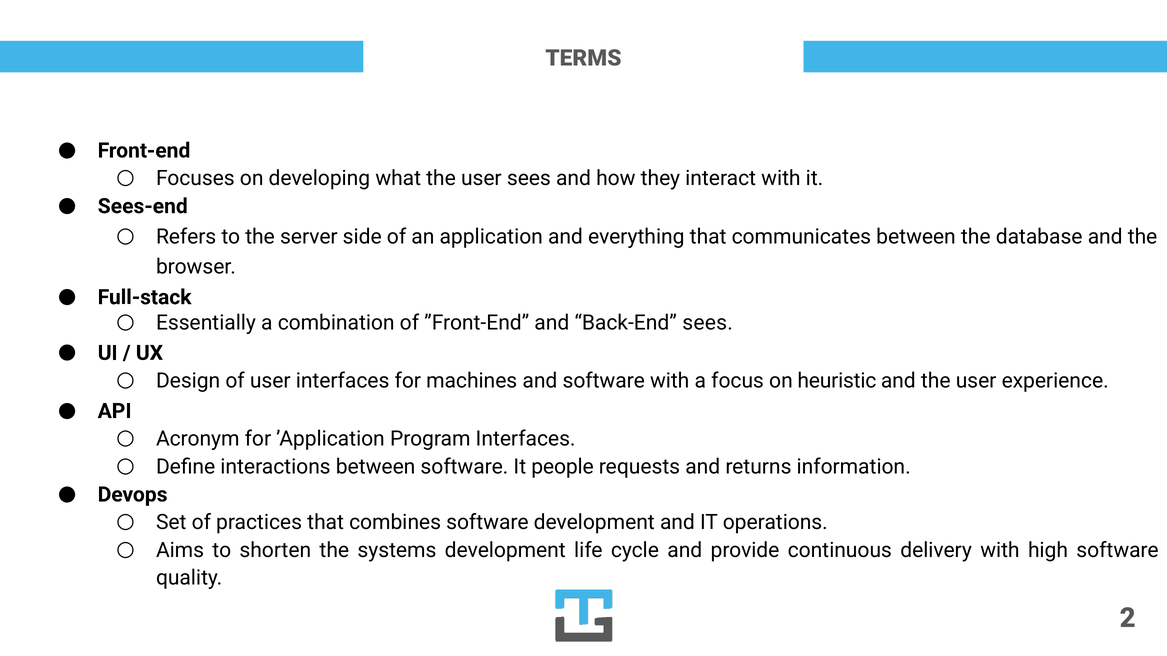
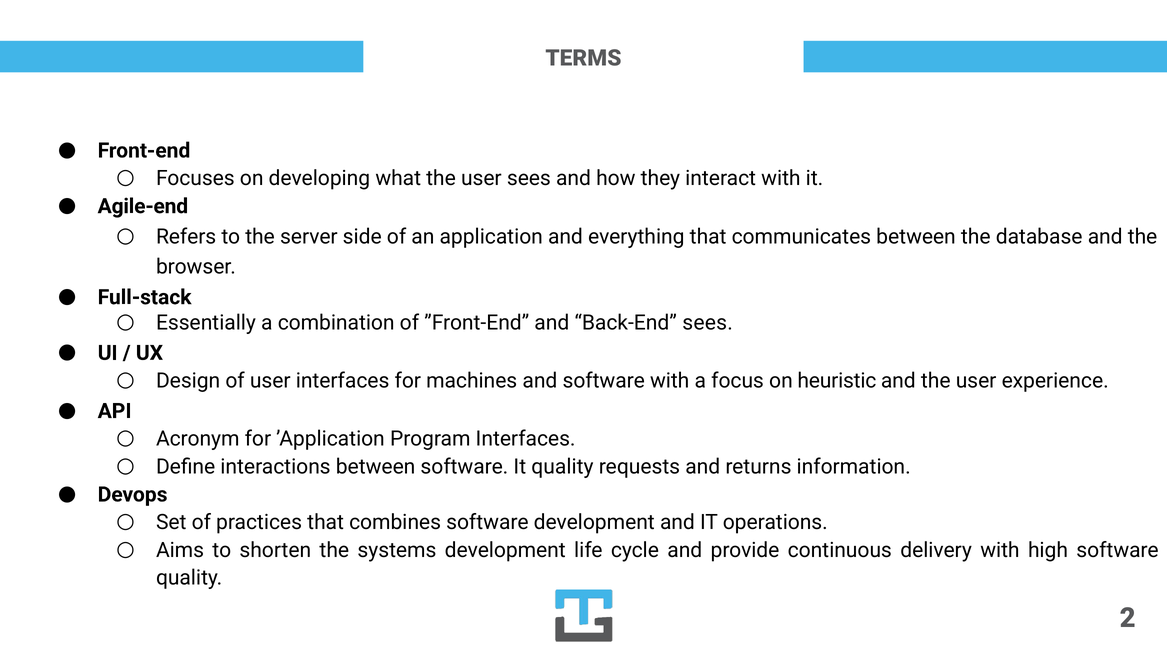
Sees-end: Sees-end -> Agile-end
It people: people -> quality
